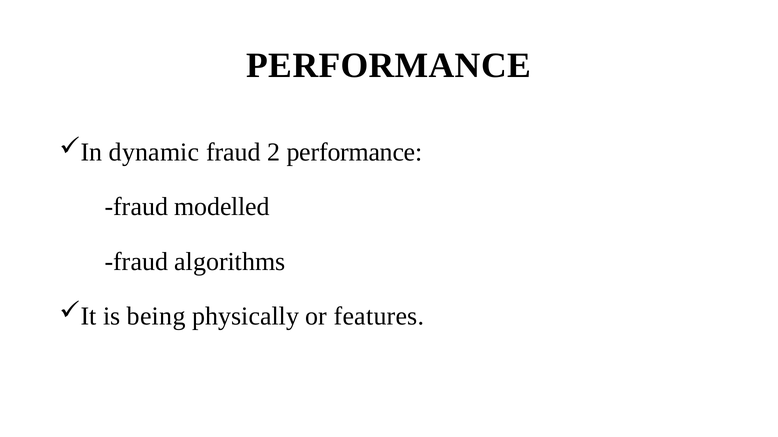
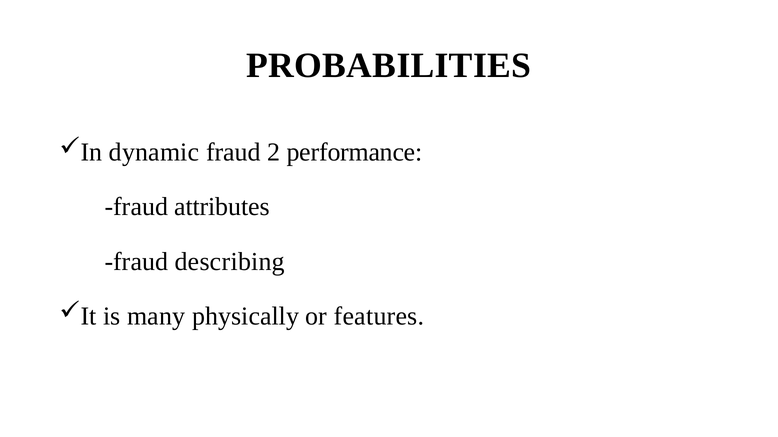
PERFORMANCE at (389, 65): PERFORMANCE -> PROBABILITIES
modelled: modelled -> attributes
algorithms: algorithms -> describing
being: being -> many
